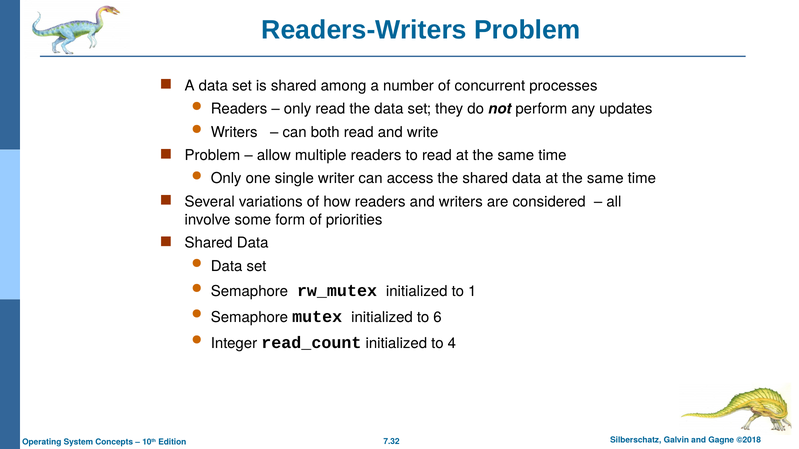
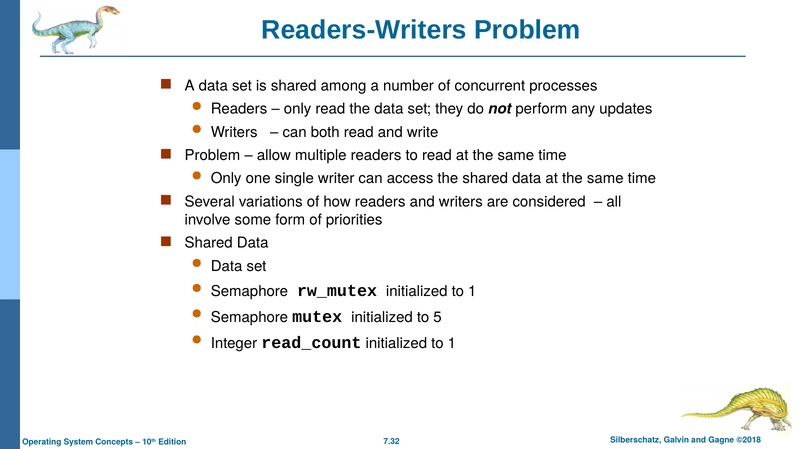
6: 6 -> 5
read_count initialized to 4: 4 -> 1
